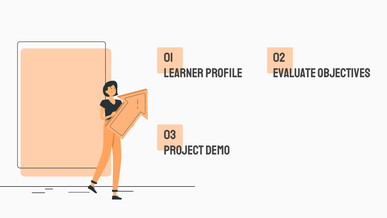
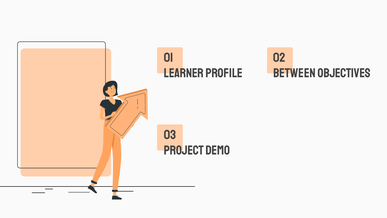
Evaluate: Evaluate -> Between
